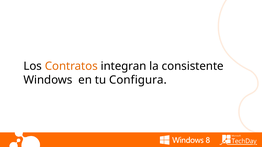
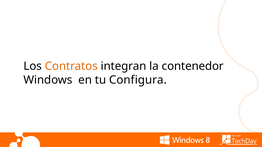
consistente: consistente -> contenedor
